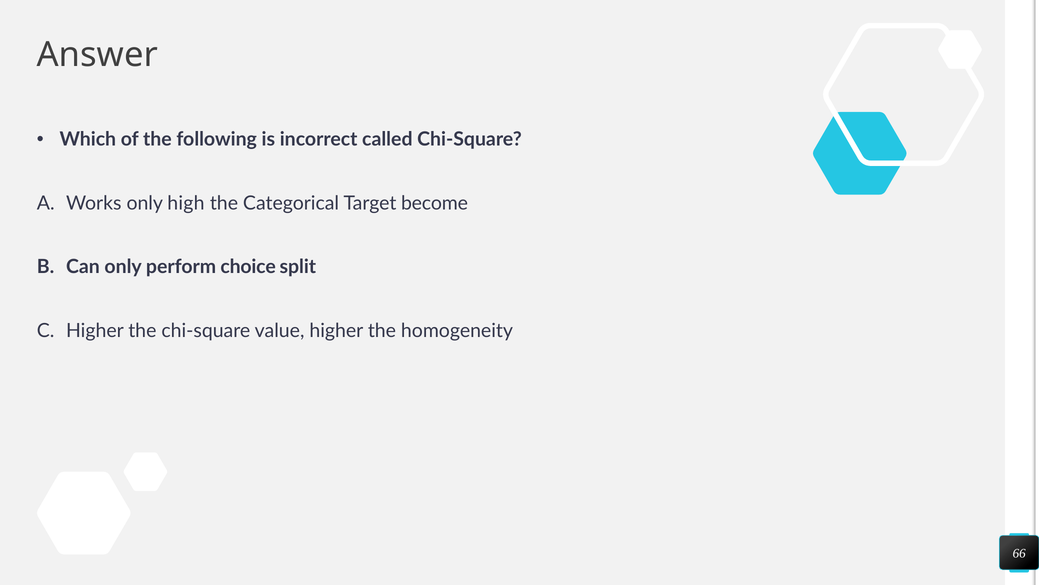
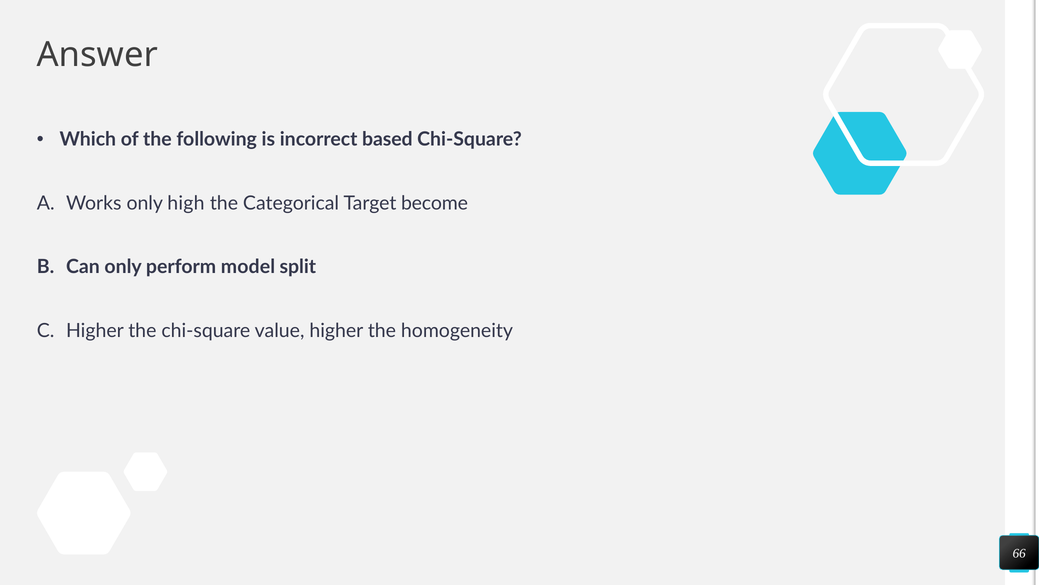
called: called -> based
choice: choice -> model
